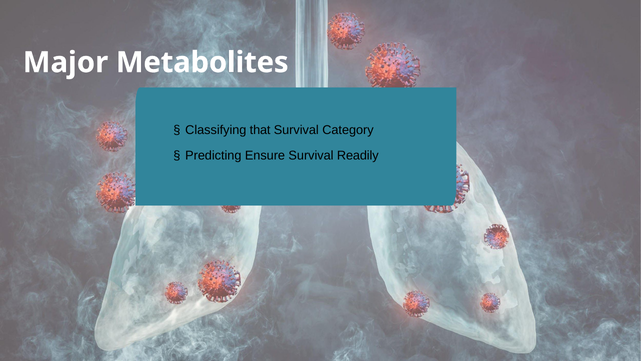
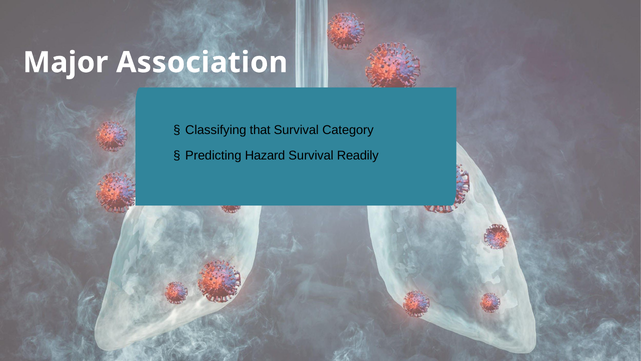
Metabolites: Metabolites -> Association
Ensure: Ensure -> Hazard
